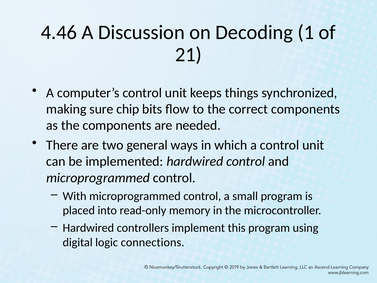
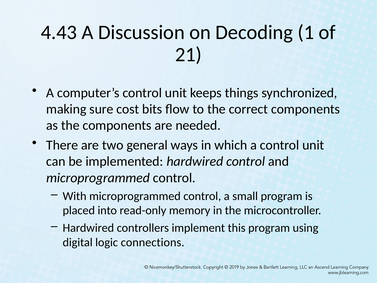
4.46: 4.46 -> 4.43
chip: chip -> cost
